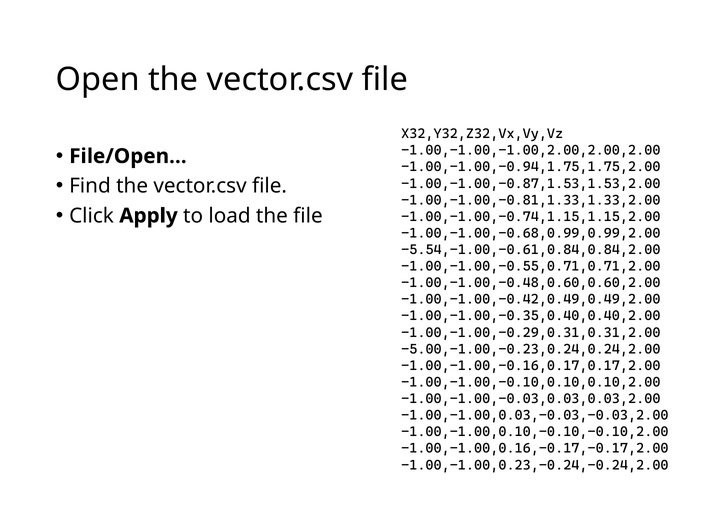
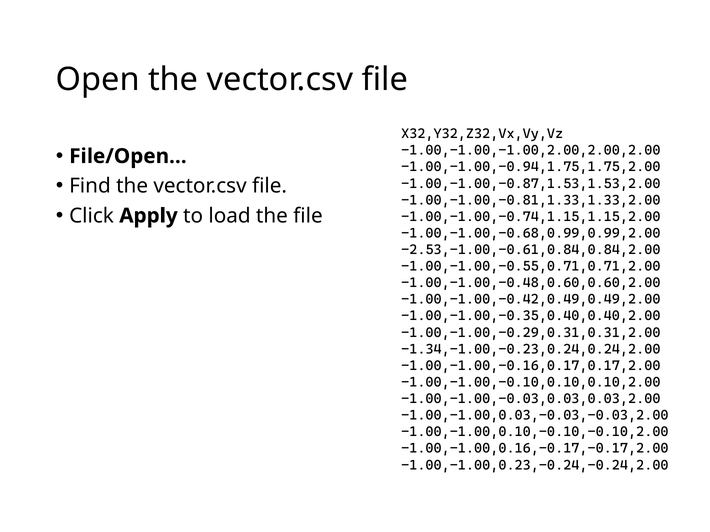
-5.54,-1.00,-0.61,0.84,0.84,2.00: -5.54,-1.00,-0.61,0.84,0.84,2.00 -> -2.53,-1.00,-0.61,0.84,0.84,2.00
-5.00,-1.00,-0.23,0.24,0.24,2.00: -5.00,-1.00,-0.23,0.24,0.24,2.00 -> -1.34,-1.00,-0.23,0.24,0.24,2.00
